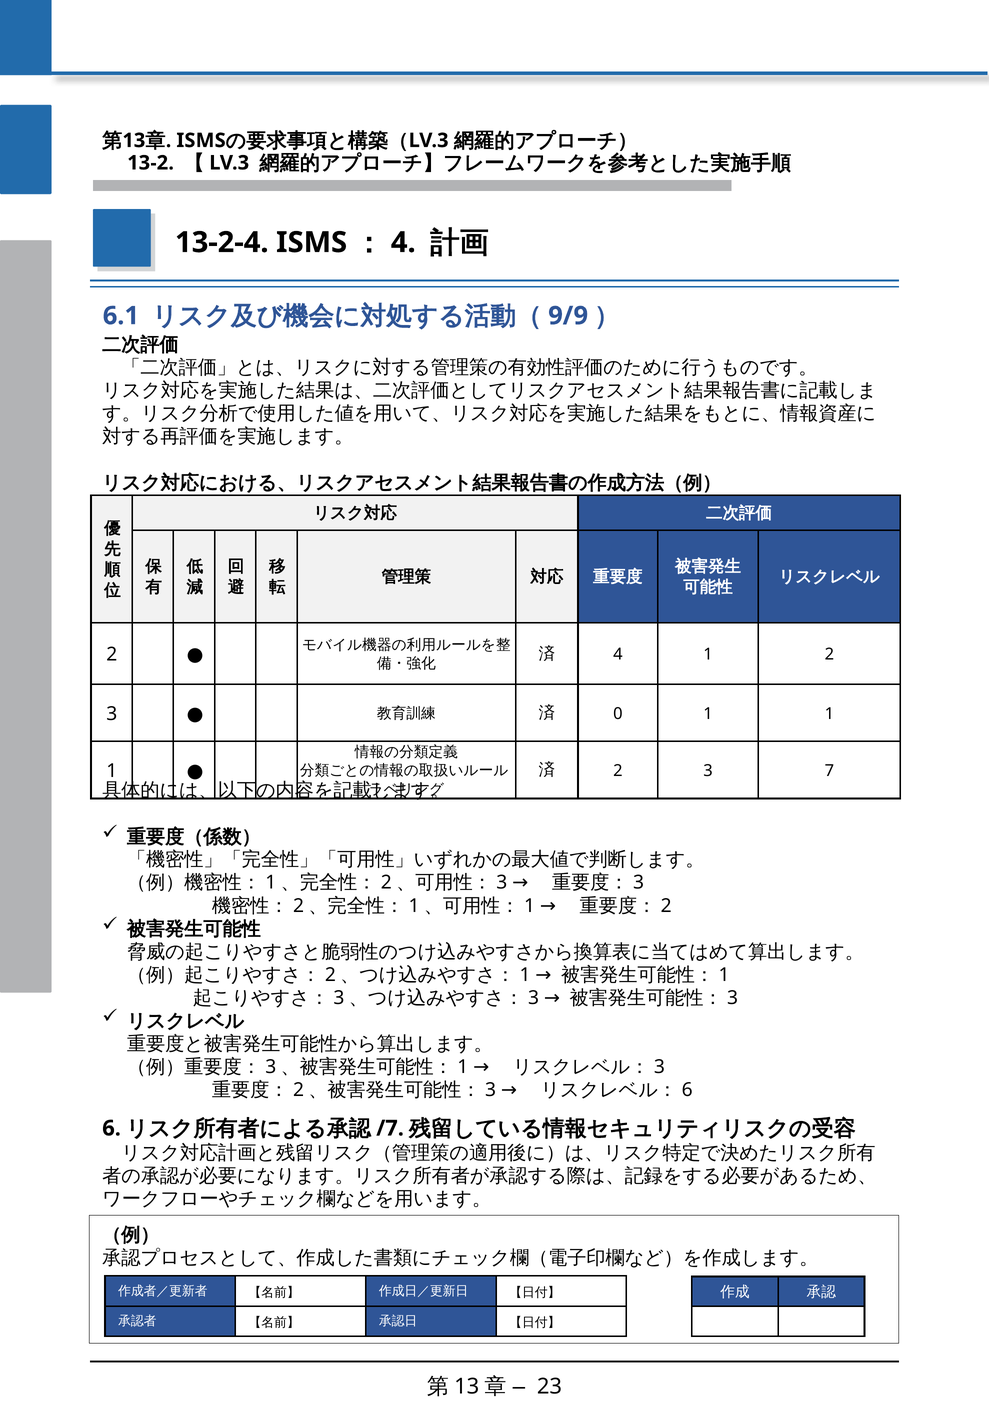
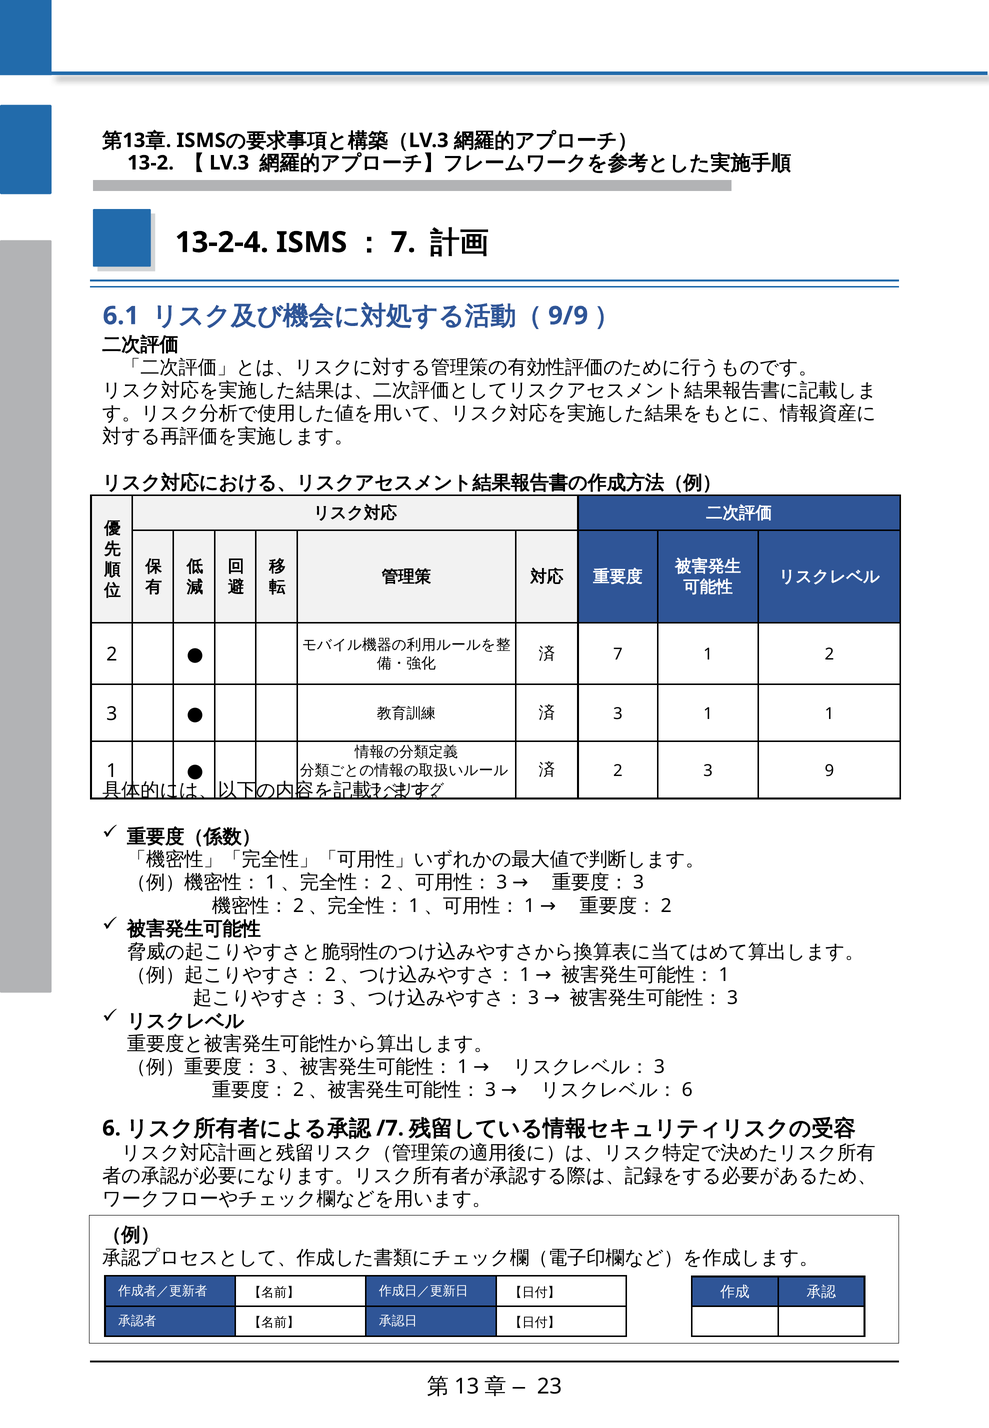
4 at (403, 243): 4 -> 7
4 at (618, 655): 4 -> 7
0 at (618, 714): 0 -> 3
7: 7 -> 9
